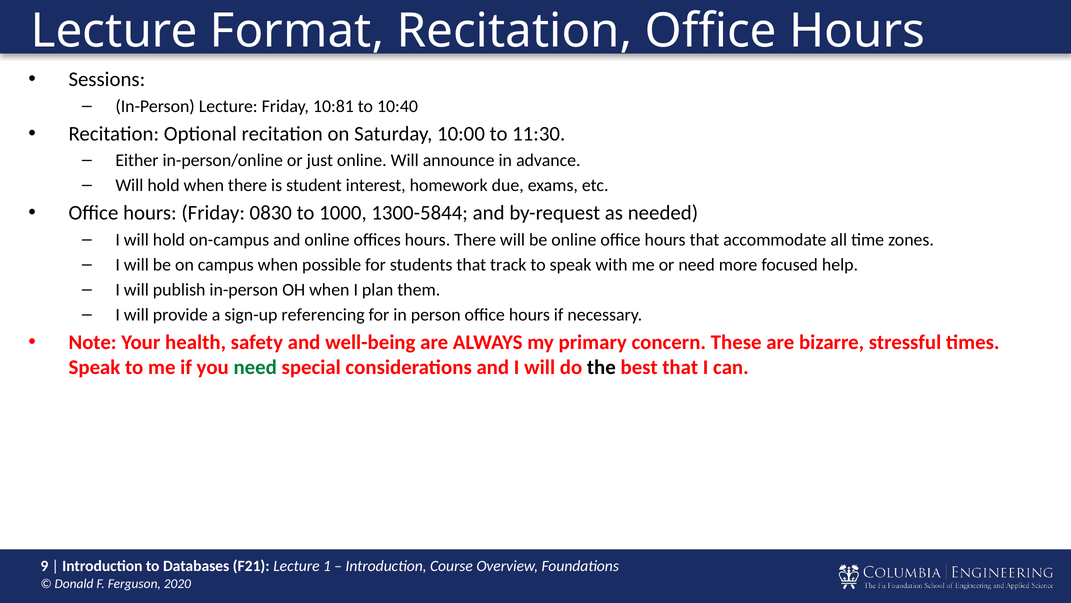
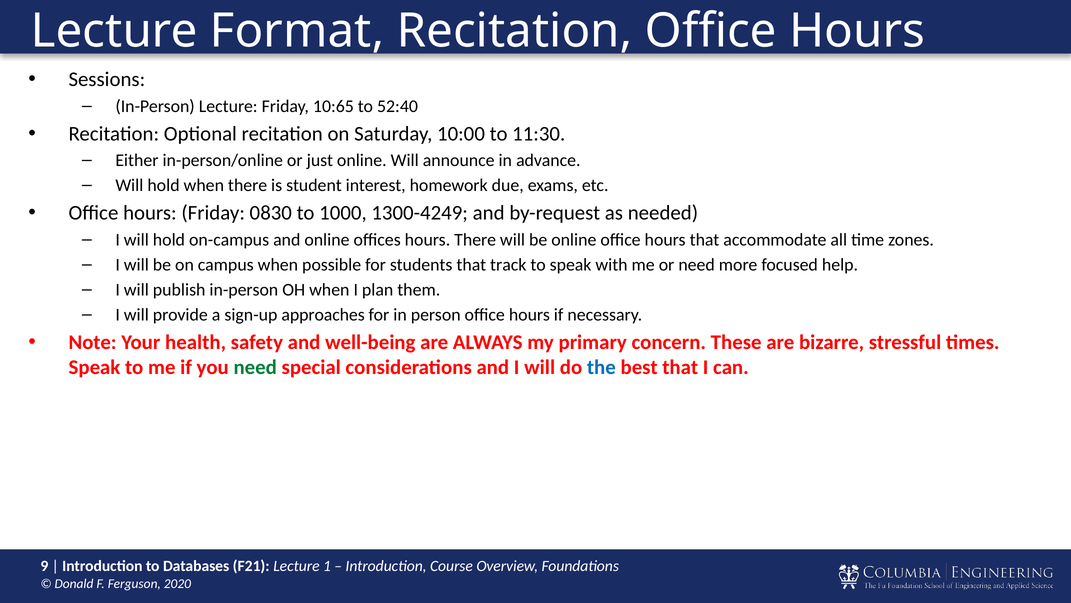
10:81: 10:81 -> 10:65
10:40: 10:40 -> 52:40
1300-5844: 1300-5844 -> 1300-4249
referencing: referencing -> approaches
the colour: black -> blue
